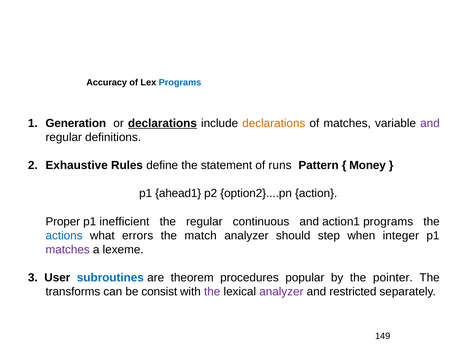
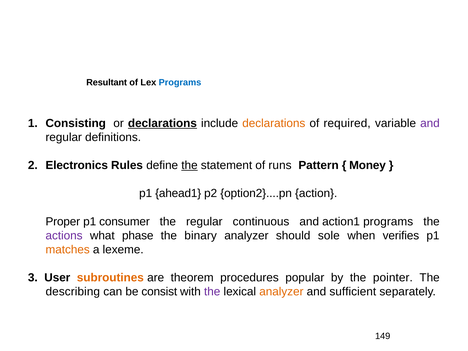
Accuracy: Accuracy -> Resultant
Generation: Generation -> Consisting
of matches: matches -> required
Exhaustive: Exhaustive -> Electronics
the at (190, 165) underline: none -> present
inefficient: inefficient -> consumer
actions colour: blue -> purple
errors: errors -> phase
match: match -> binary
step: step -> sole
integer: integer -> verifies
matches at (68, 250) colour: purple -> orange
subroutines colour: blue -> orange
transforms: transforms -> describing
analyzer at (281, 292) colour: purple -> orange
restricted: restricted -> sufficient
